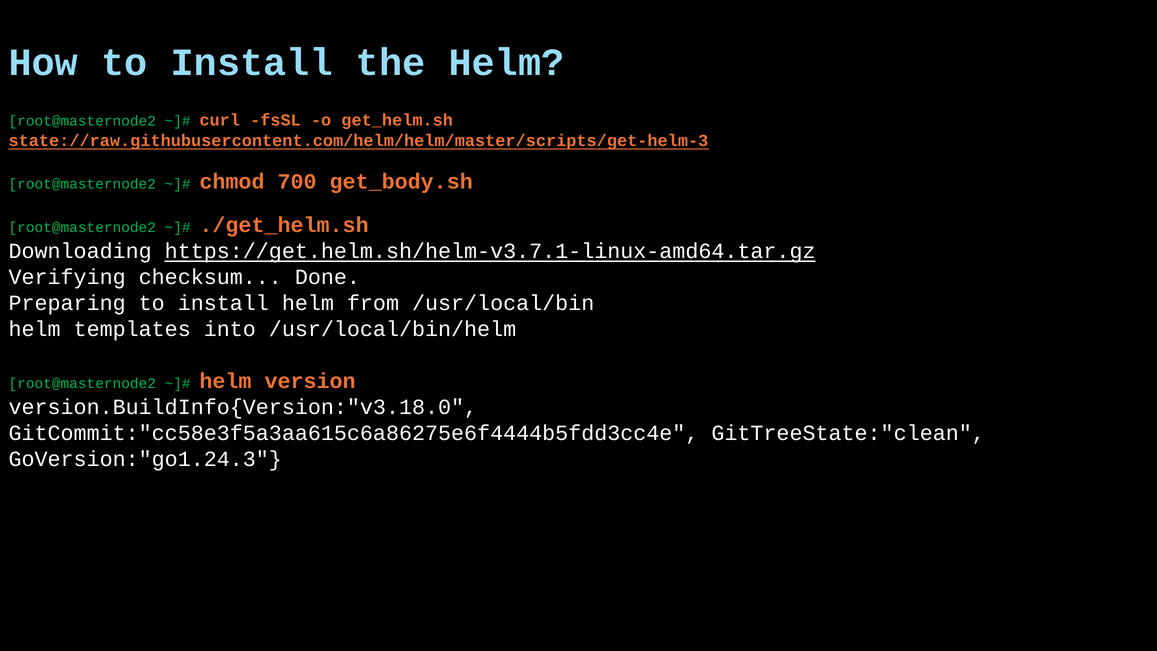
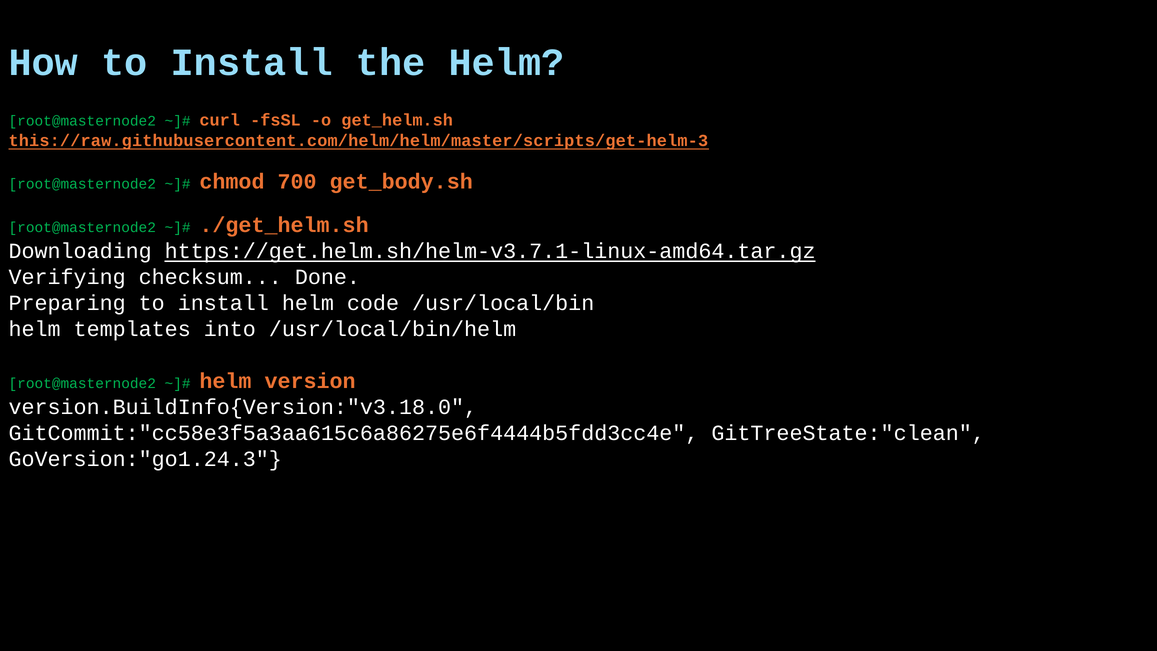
state://raw.githubusercontent.com/helm/helm/master/scripts/get-helm-3: state://raw.githubusercontent.com/helm/helm/master/scripts/get-helm-3 -> this://raw.githubusercontent.com/helm/helm/master/scripts/get-helm-3
from: from -> code
